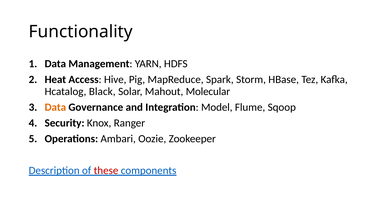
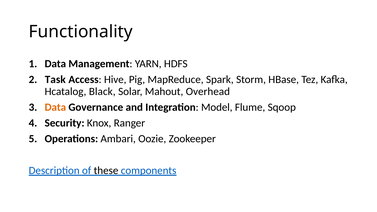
Heat: Heat -> Task
Molecular: Molecular -> Overhead
these colour: red -> black
